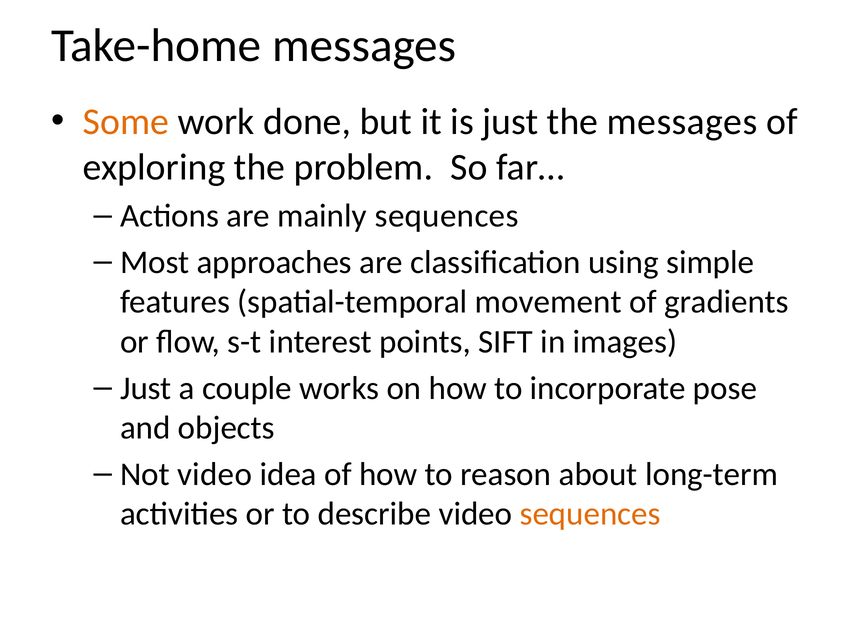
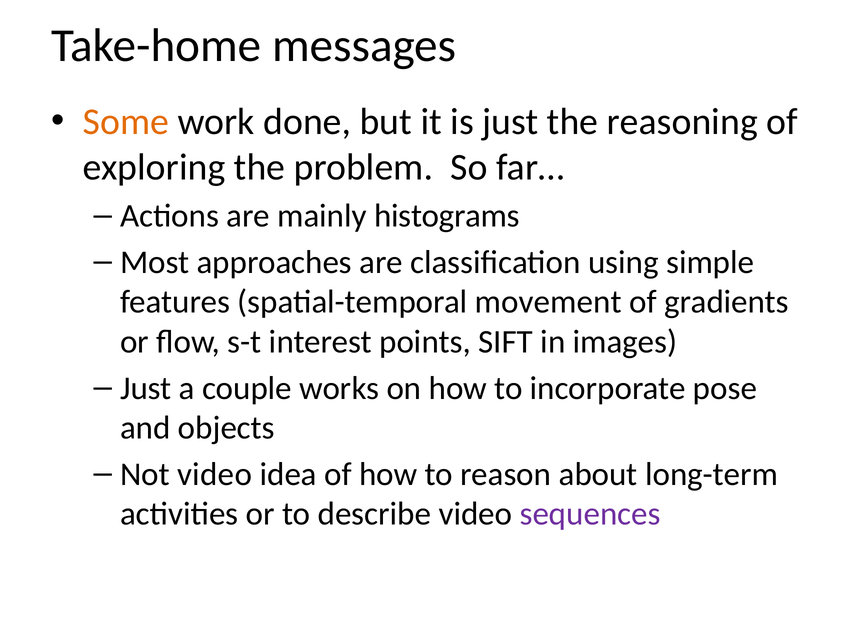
the messages: messages -> reasoning
mainly sequences: sequences -> histograms
sequences at (590, 514) colour: orange -> purple
